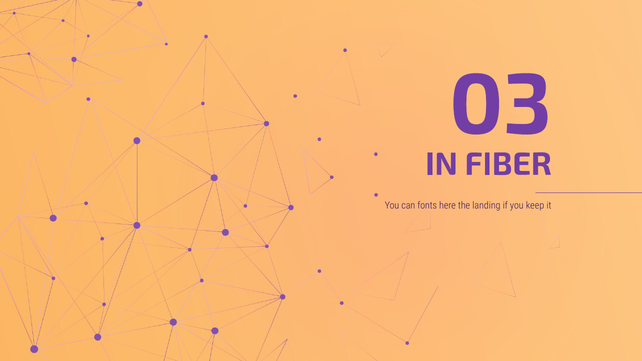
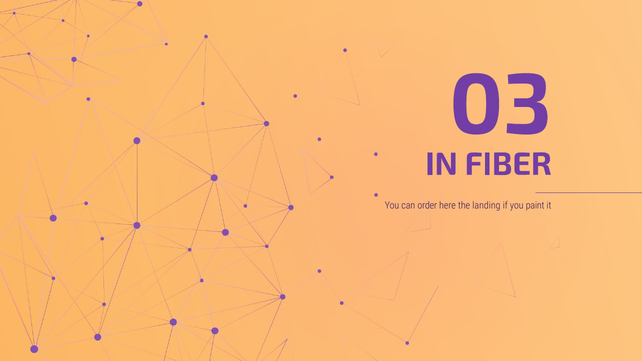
fonts: fonts -> order
keep: keep -> paint
